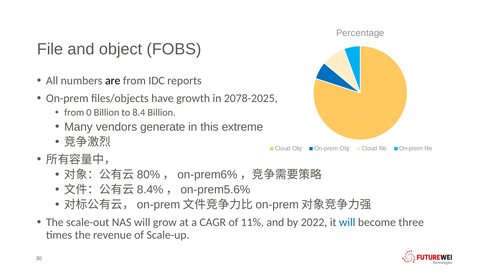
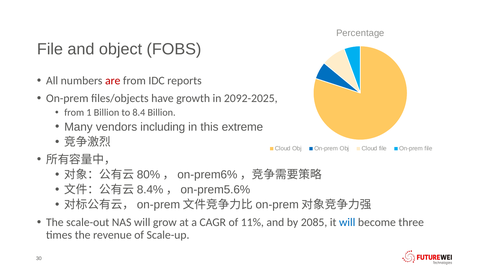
are colour: black -> red
2078-2025: 2078-2025 -> 2092-2025
0: 0 -> 1
generate: generate -> including
2022: 2022 -> 2085
